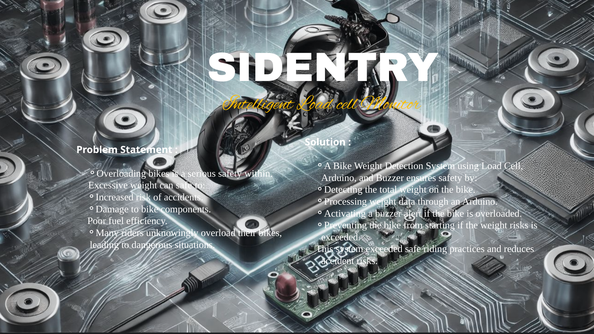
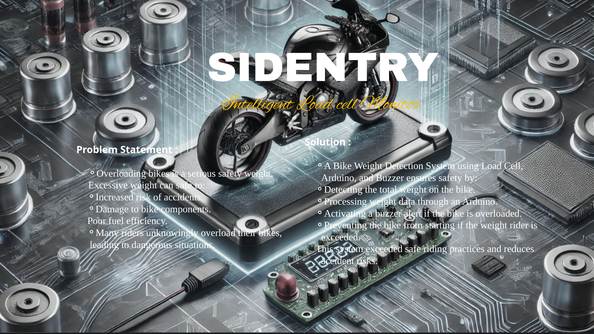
safety within: within -> weight
weight risks: risks -> rider
